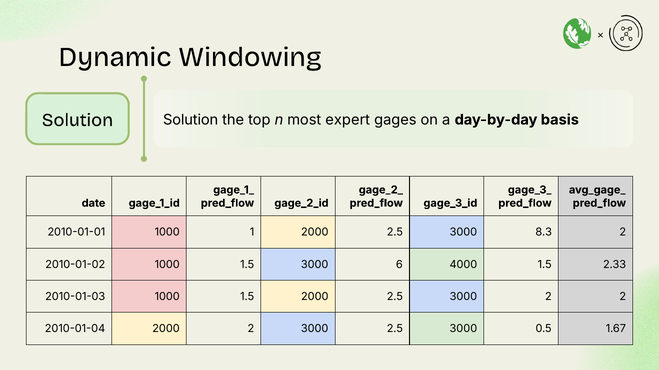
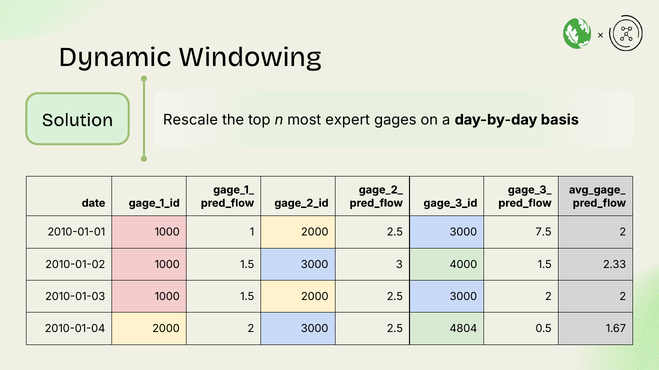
Solution Solution: Solution -> Rescale
8.3: 8.3 -> 7.5
6: 6 -> 3
3000 2.5 3000: 3000 -> 4804
